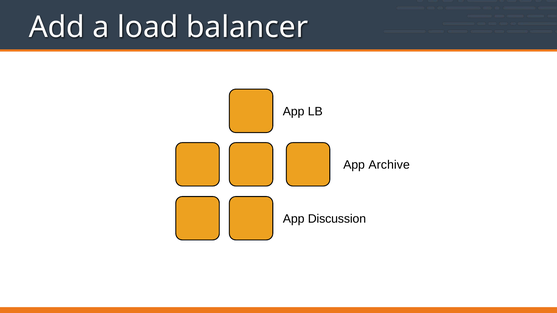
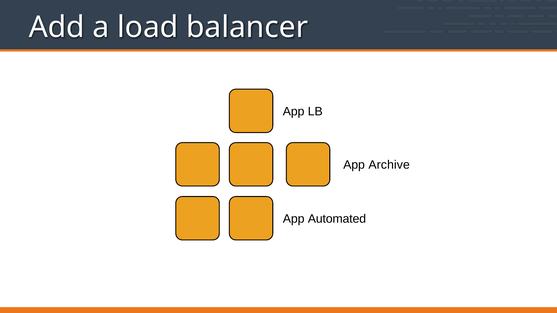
Discussion: Discussion -> Automated
